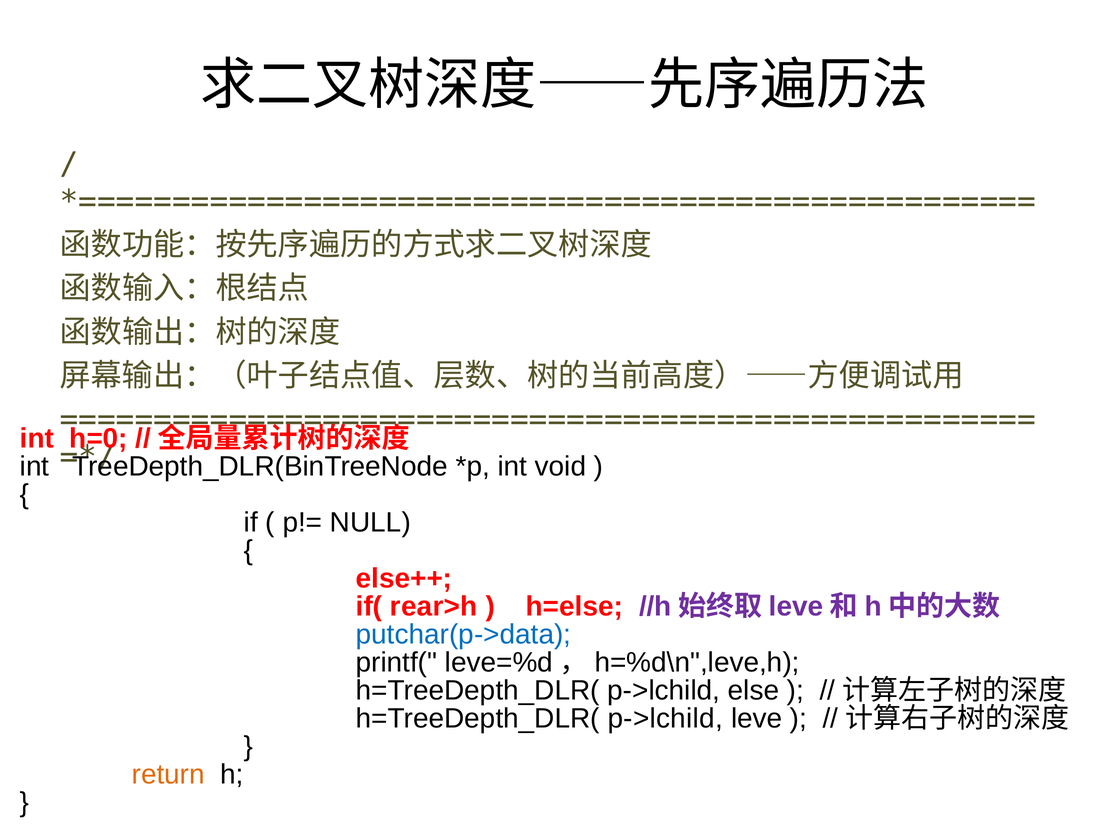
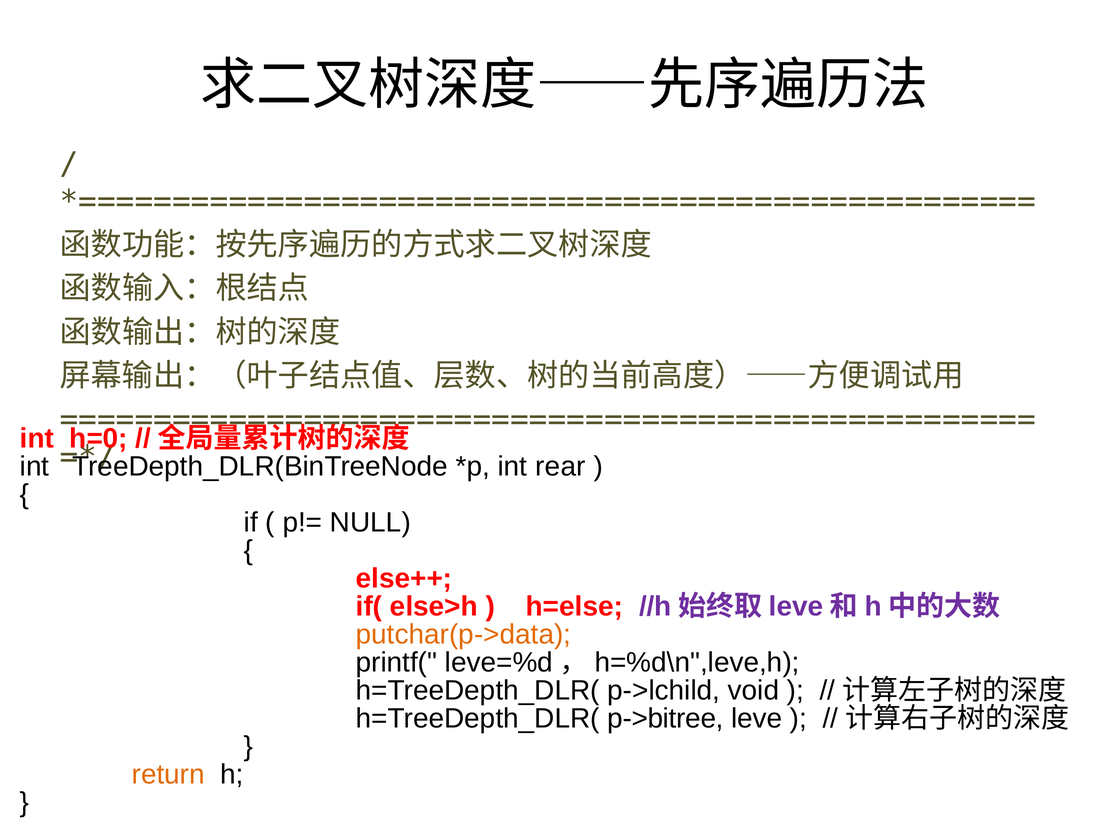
void: void -> rear
rear>h: rear>h -> else>h
putchar(p->data colour: blue -> orange
else: else -> void
p->lchild at (665, 719): p->lchild -> p->bitree
